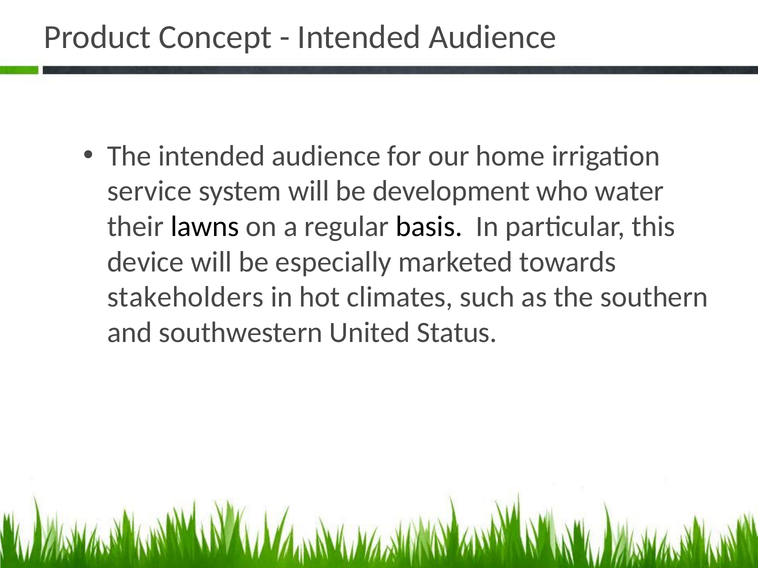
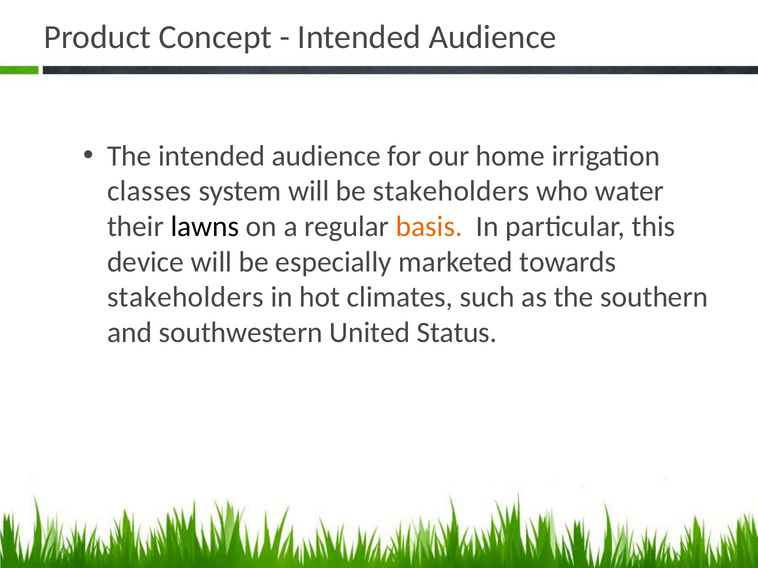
service: service -> classes
be development: development -> stakeholders
basis colour: black -> orange
